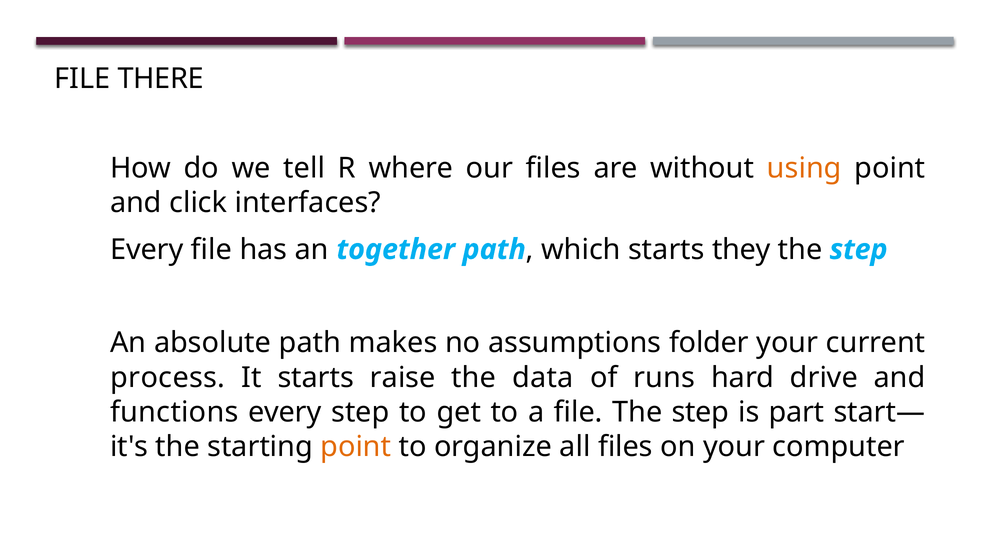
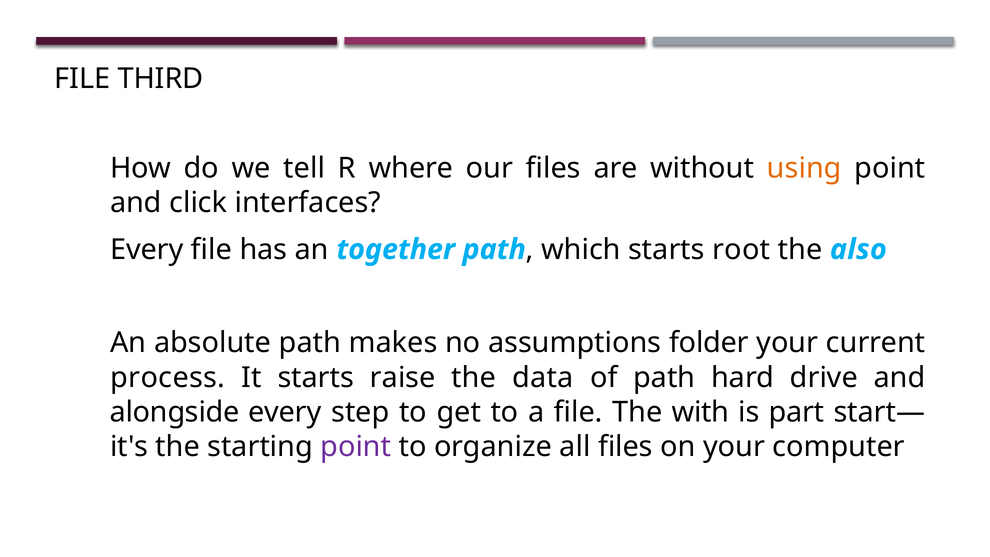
THERE: THERE -> THIRD
they: they -> root
step at (859, 249): step -> also
of runs: runs -> path
functions: functions -> alongside
file The step: step -> with
point at (356, 447) colour: orange -> purple
